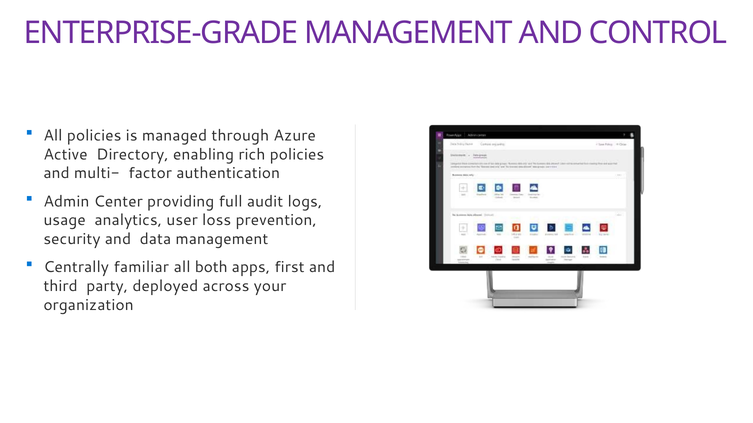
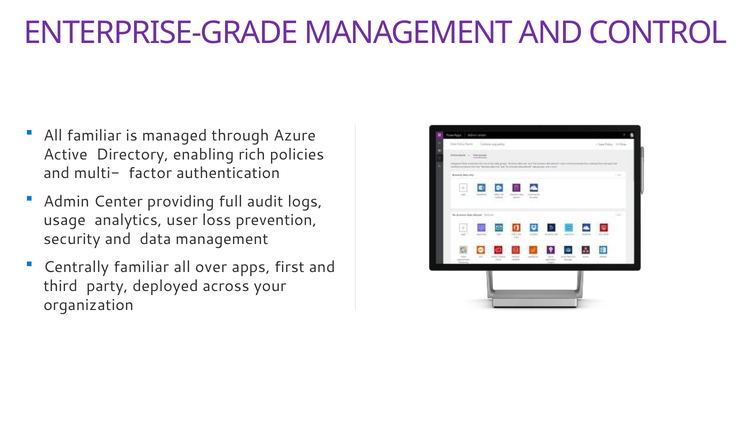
All policies: policies -> familiar
both: both -> over
